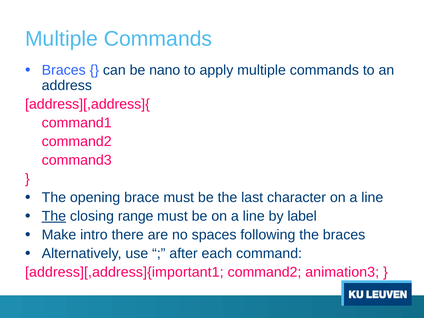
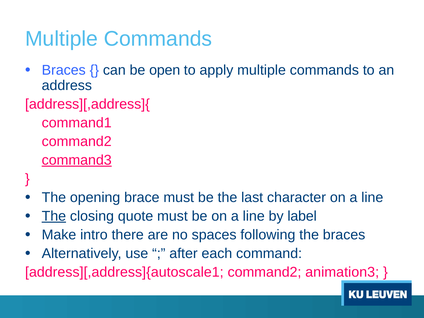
nano: nano -> open
command3 underline: none -> present
range: range -> quote
address][,address]{important1: address][,address]{important1 -> address][,address]{autoscale1
